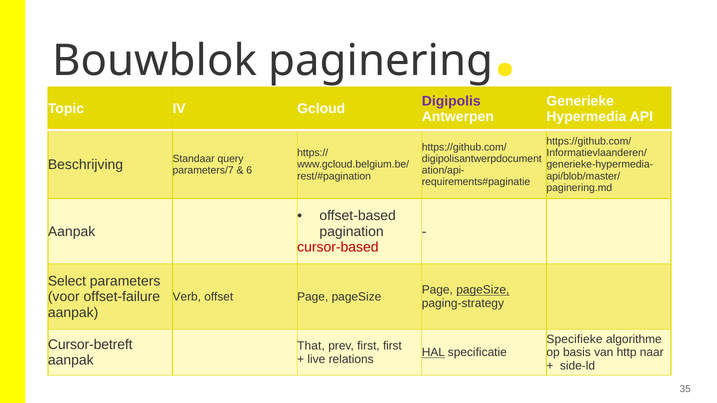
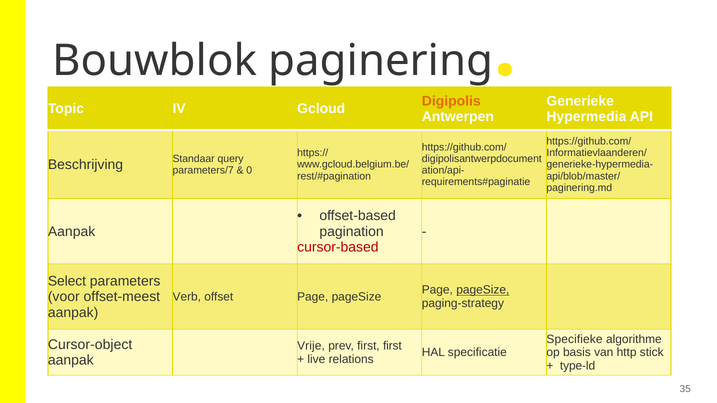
Digipolis colour: purple -> orange
6: 6 -> 0
offset-failure: offset-failure -> offset-meest
Cursor-betreft: Cursor-betreft -> Cursor-object
That: That -> Vrije
HAL underline: present -> none
naar: naar -> stick
side-ld: side-ld -> type-ld
